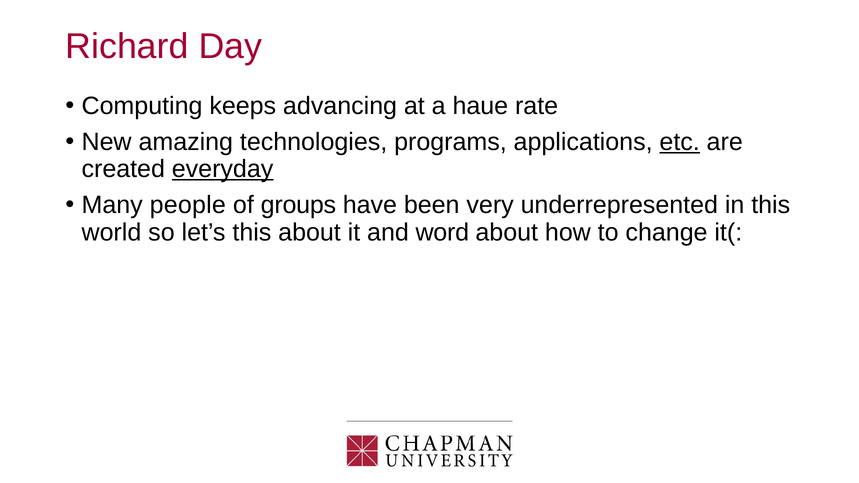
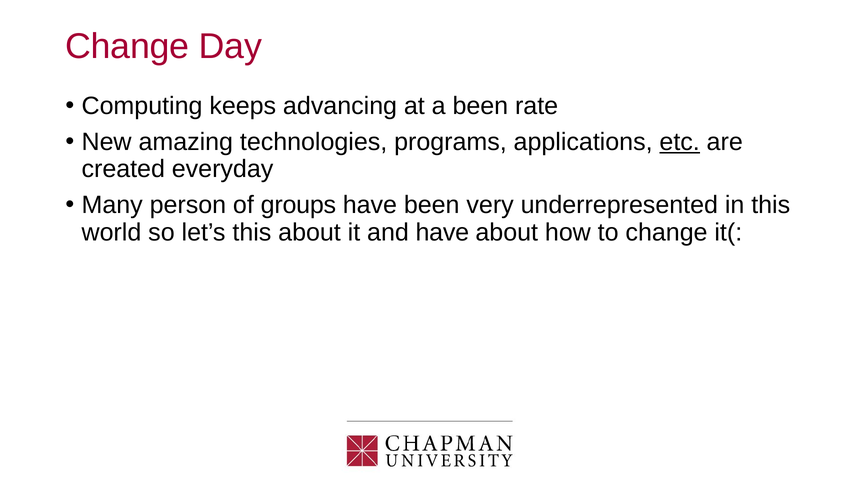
Richard at (127, 47): Richard -> Change
a haue: haue -> been
everyday underline: present -> none
people: people -> person
and word: word -> have
